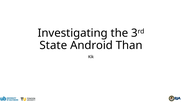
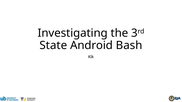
Than: Than -> Bash
